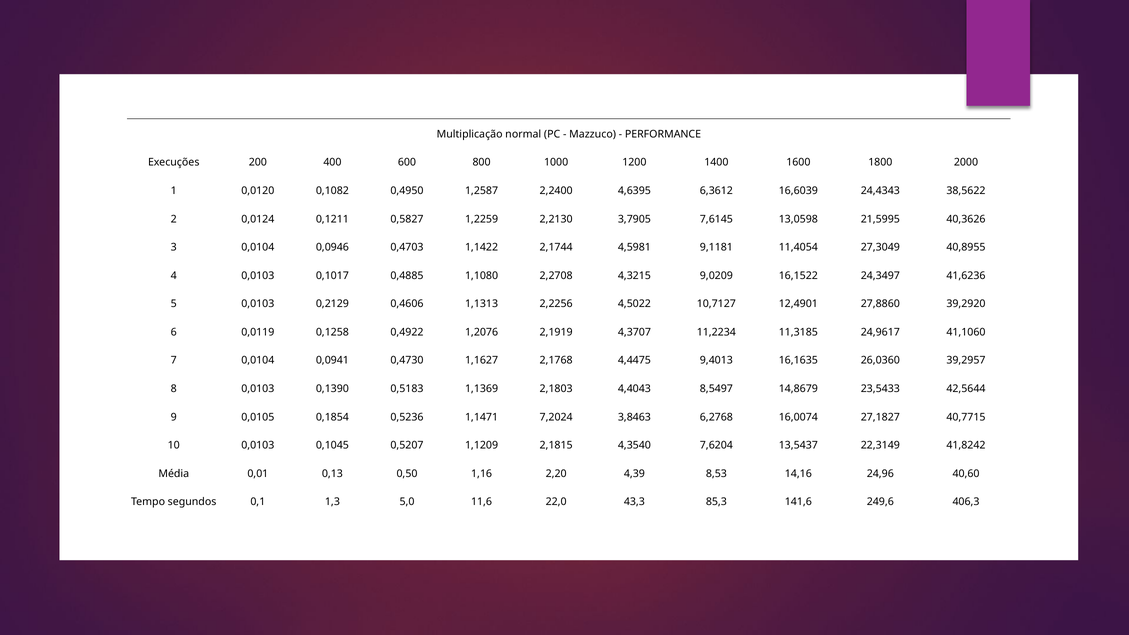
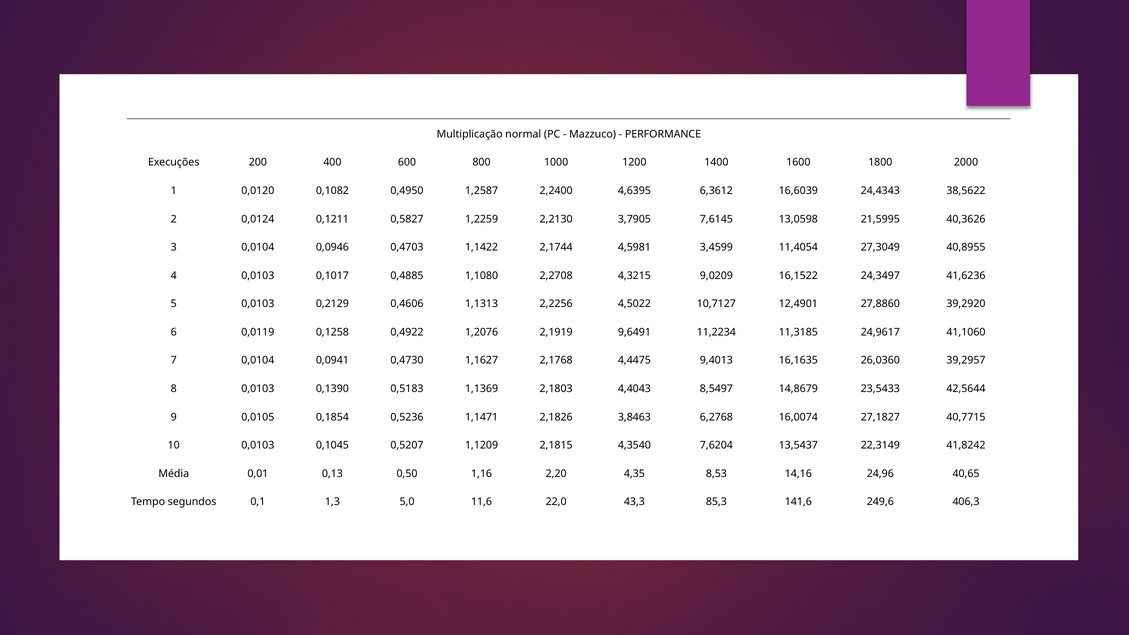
9,1181: 9,1181 -> 3,4599
4,3707: 4,3707 -> 9,6491
7,2024: 7,2024 -> 2,1826
4,39: 4,39 -> 4,35
40,60: 40,60 -> 40,65
